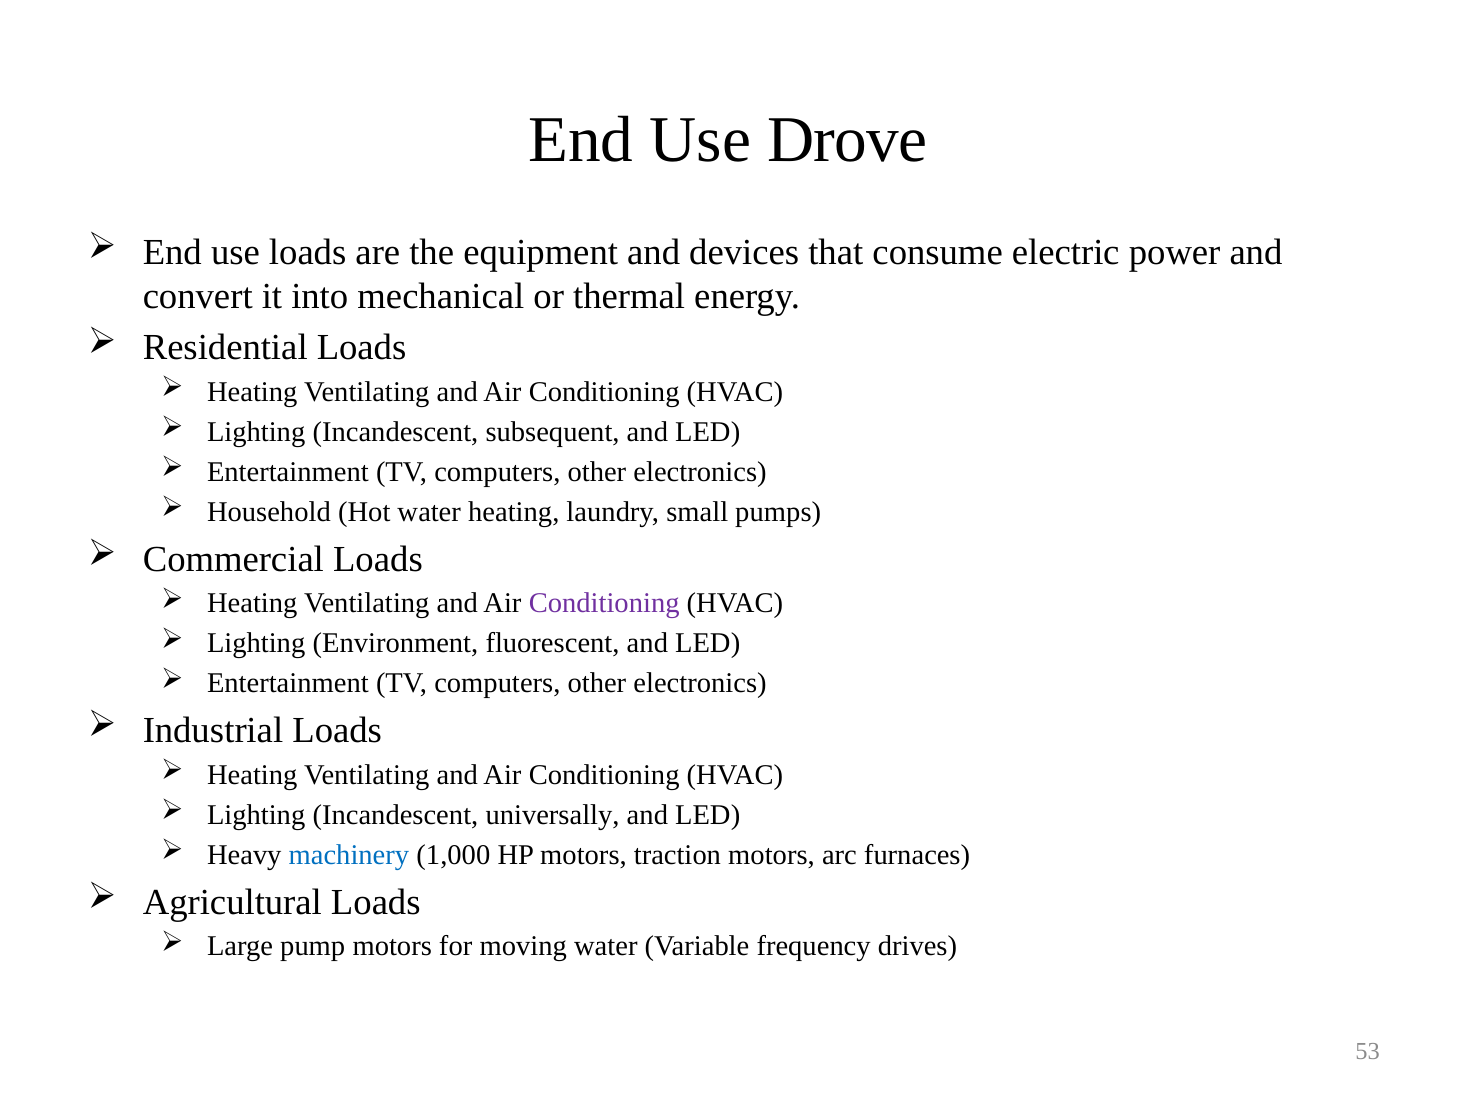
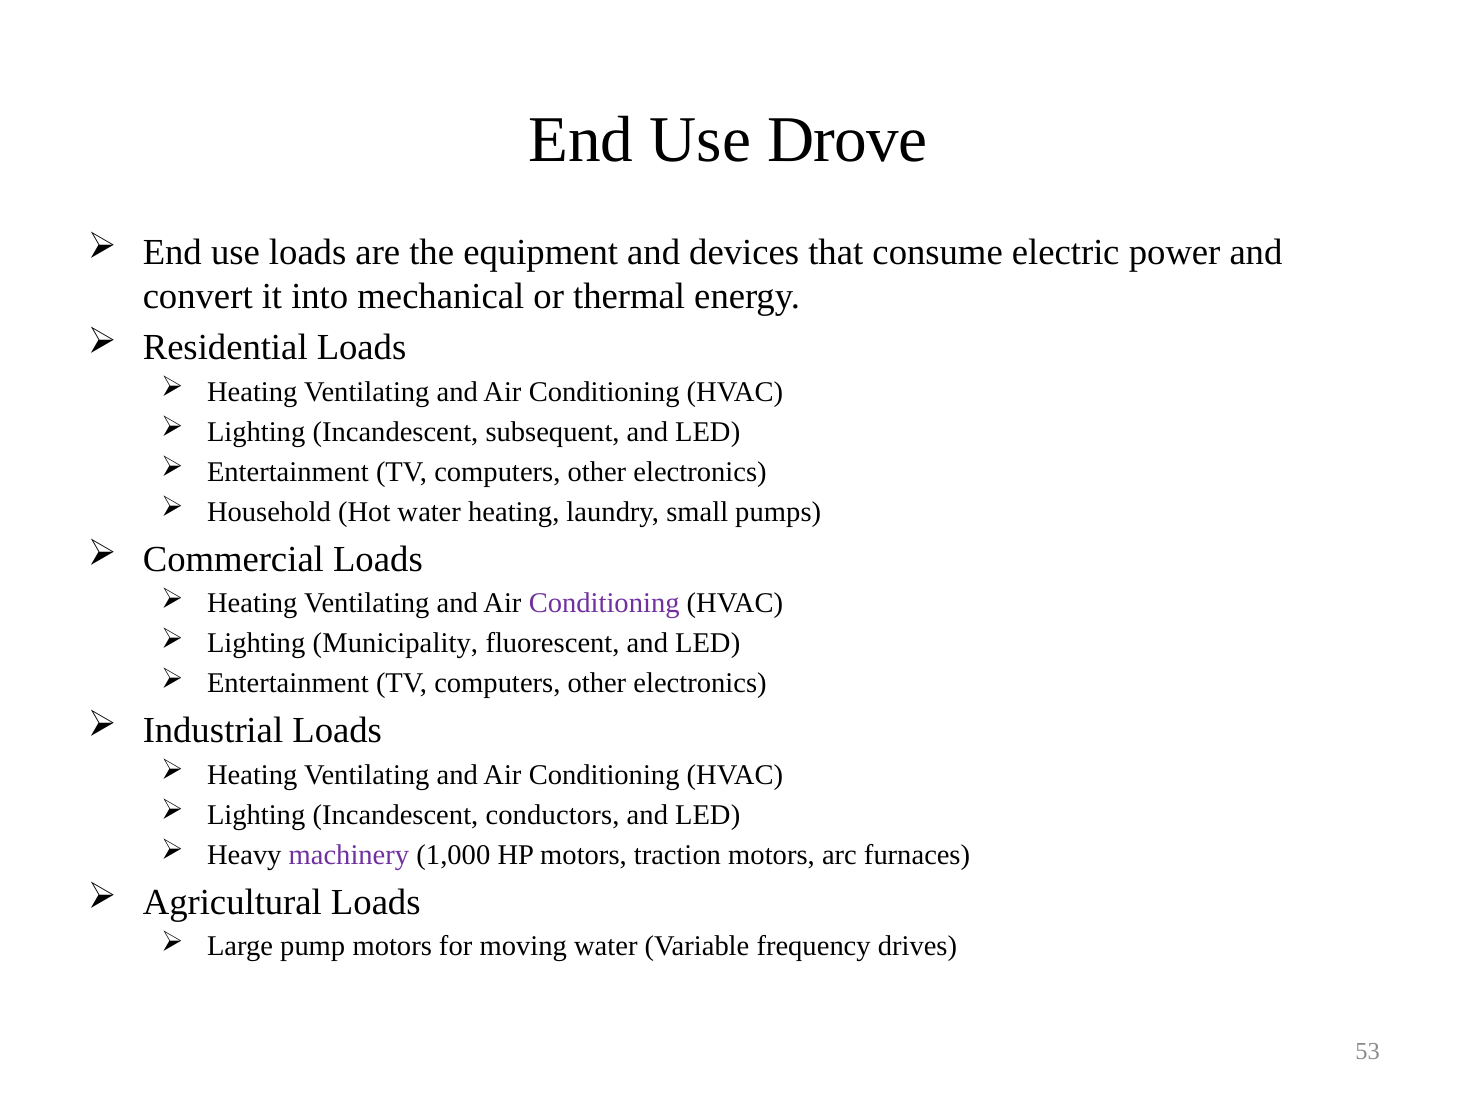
Environment: Environment -> Municipality
universally: universally -> conductors
machinery colour: blue -> purple
